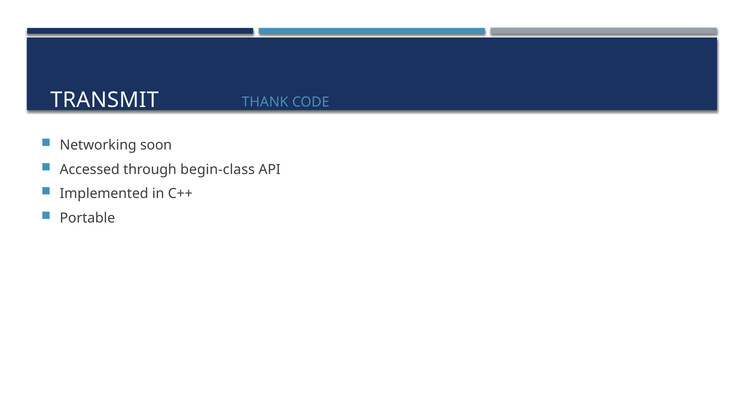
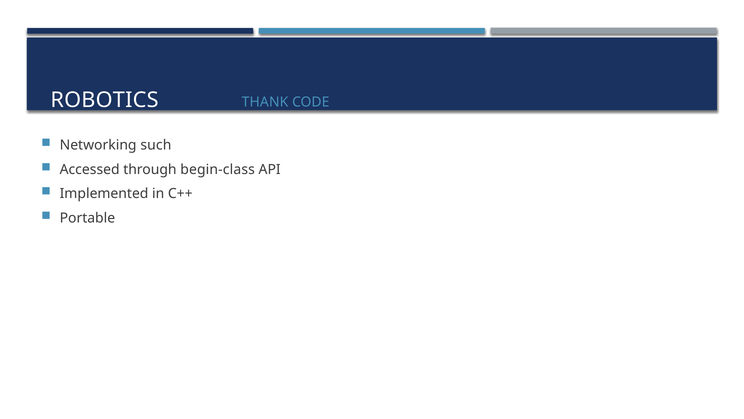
TRANSMIT: TRANSMIT -> ROBOTICS
soon: soon -> such
